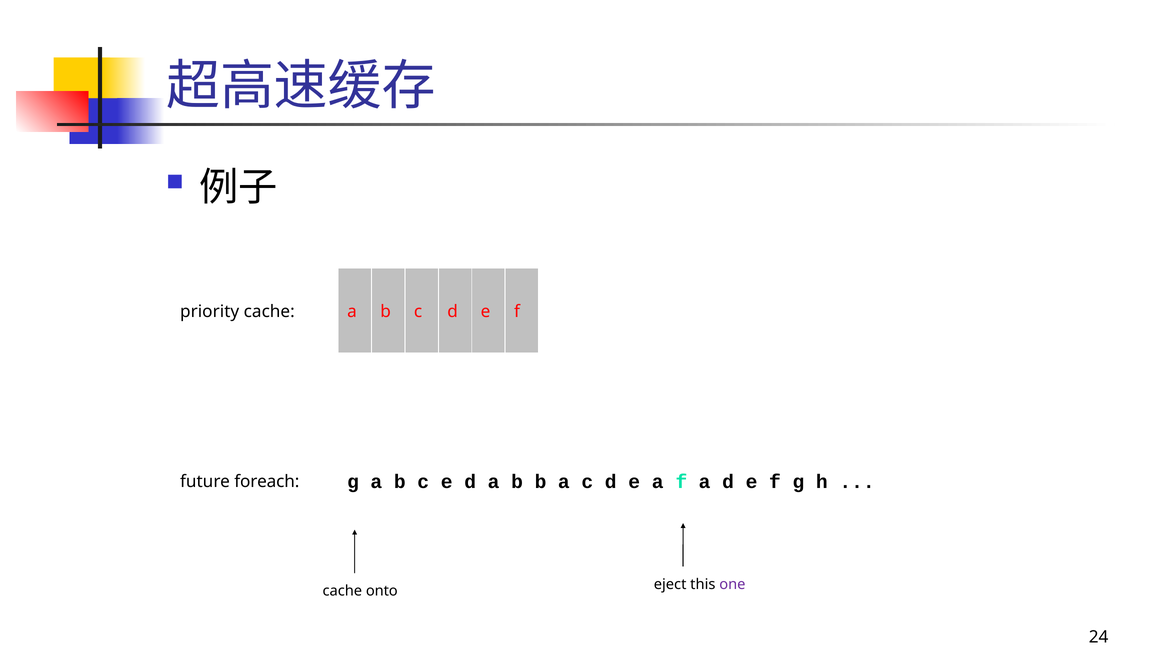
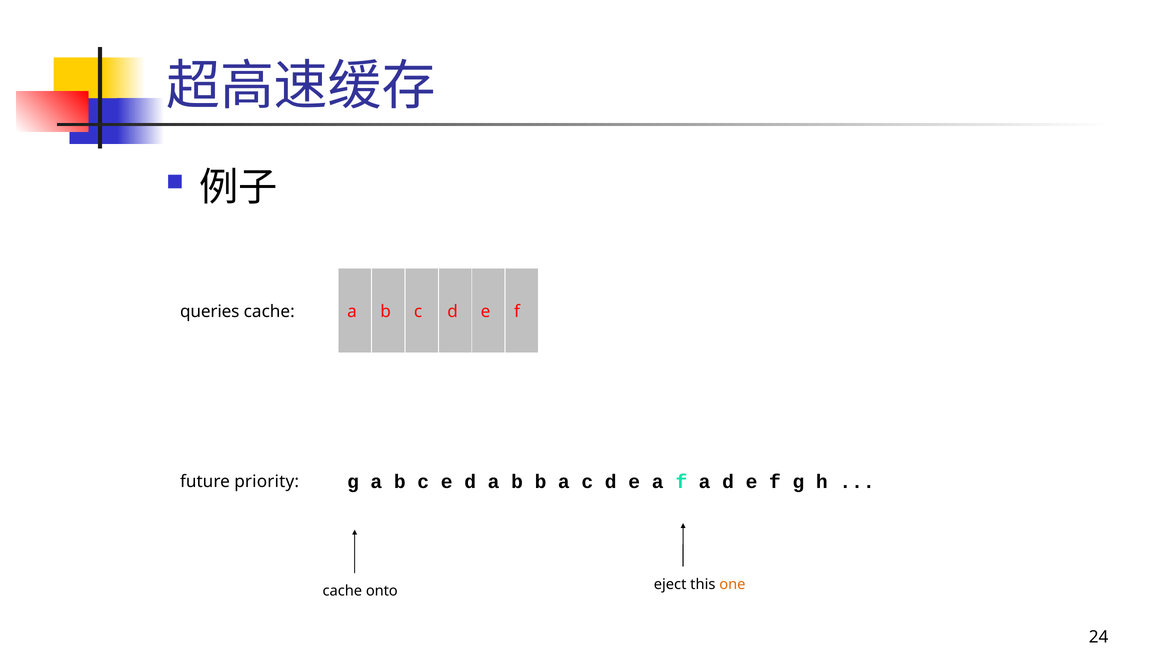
priority: priority -> queries
foreach: foreach -> priority
one colour: purple -> orange
